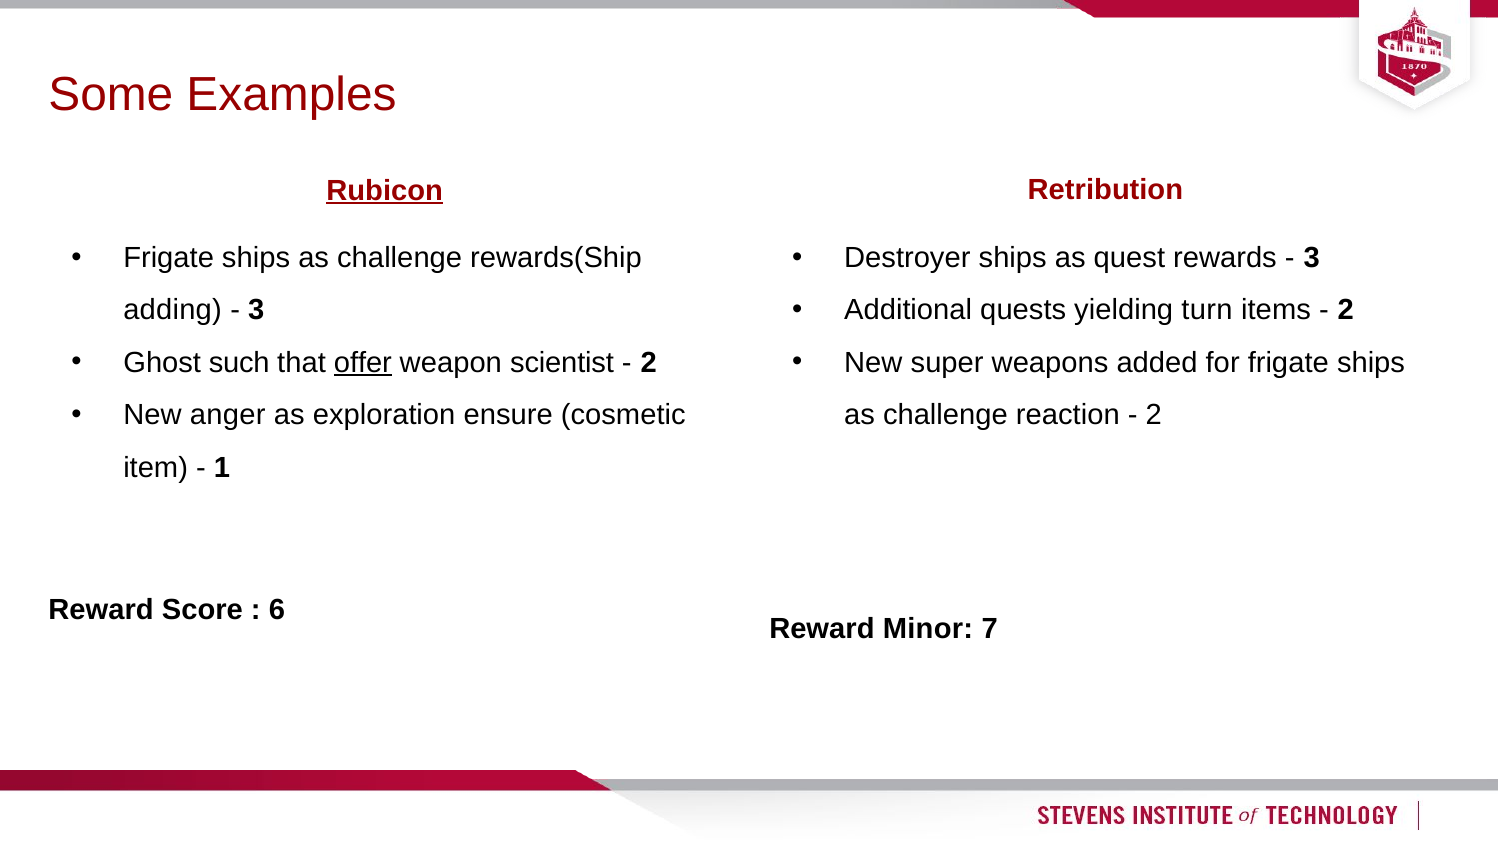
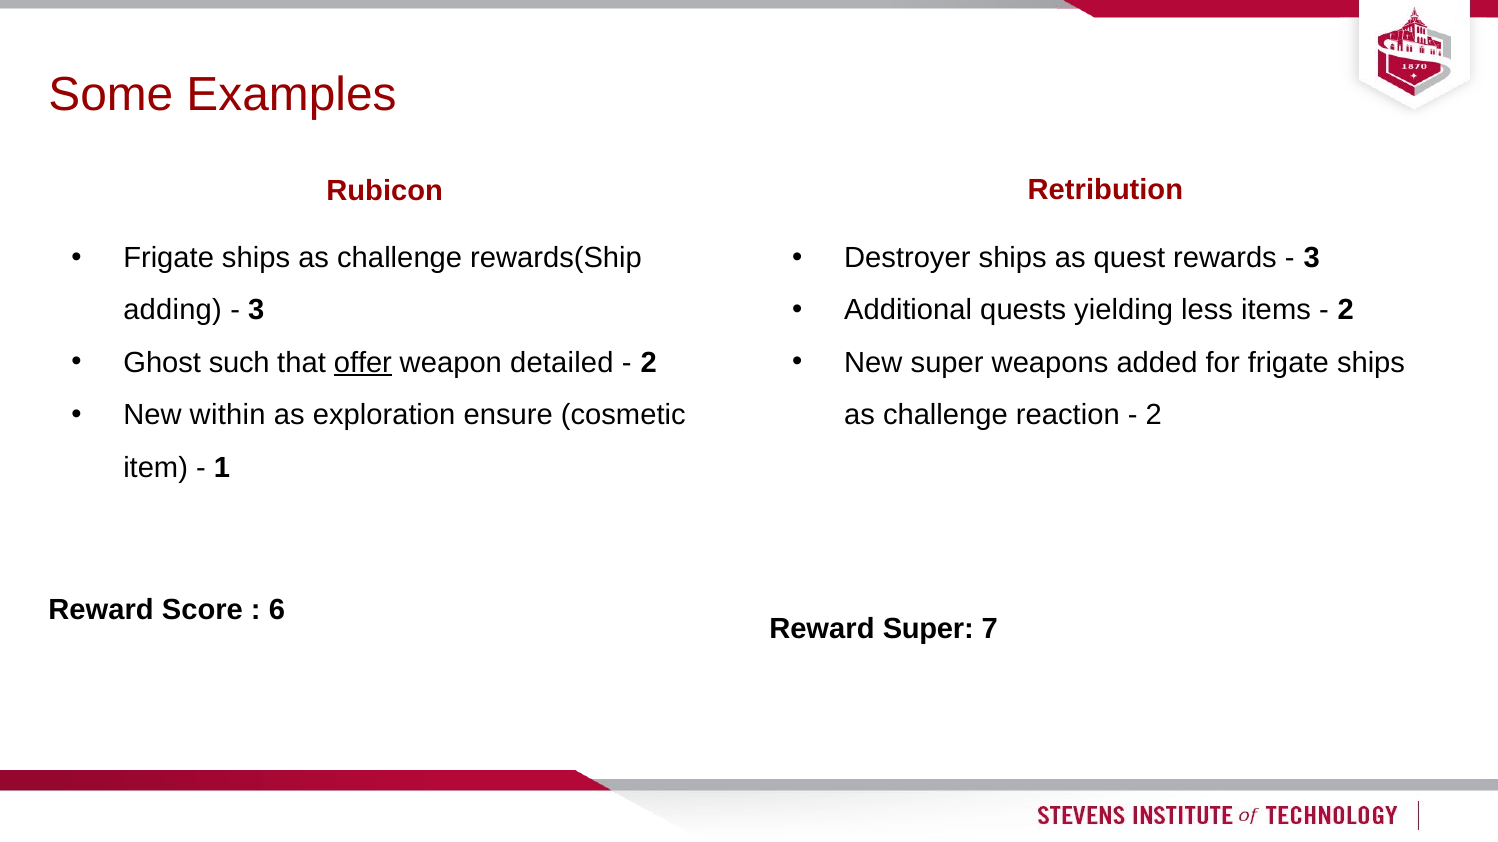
Rubicon underline: present -> none
turn: turn -> less
scientist: scientist -> detailed
anger: anger -> within
Reward Minor: Minor -> Super
